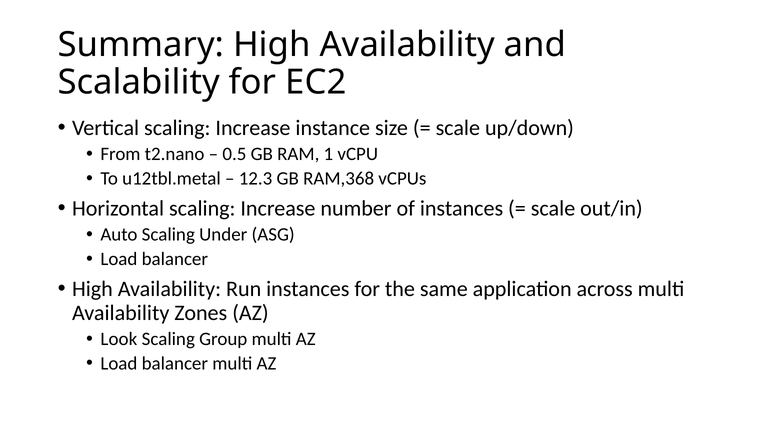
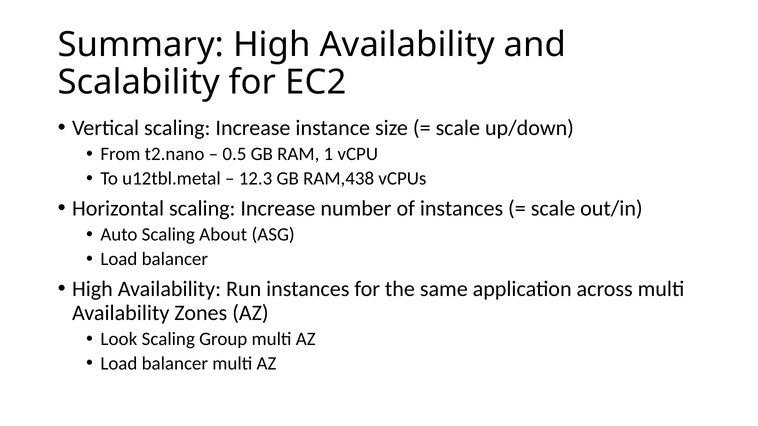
RAM,368: RAM,368 -> RAM,438
Under: Under -> About
